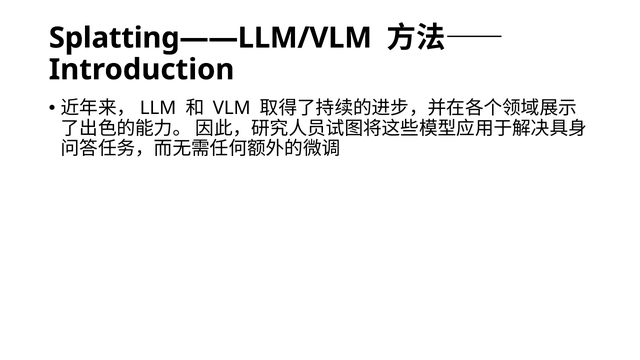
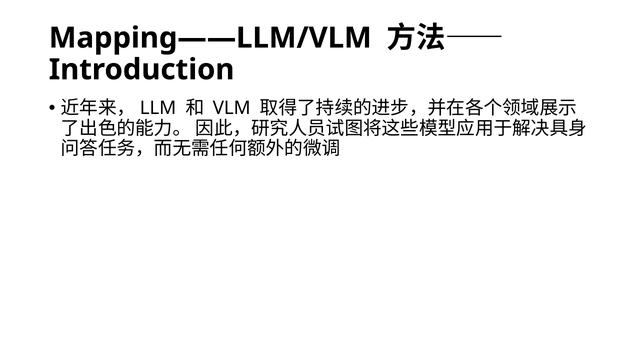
Splatting——LLM/VLM: Splatting——LLM/VLM -> Mapping——LLM/VLM
